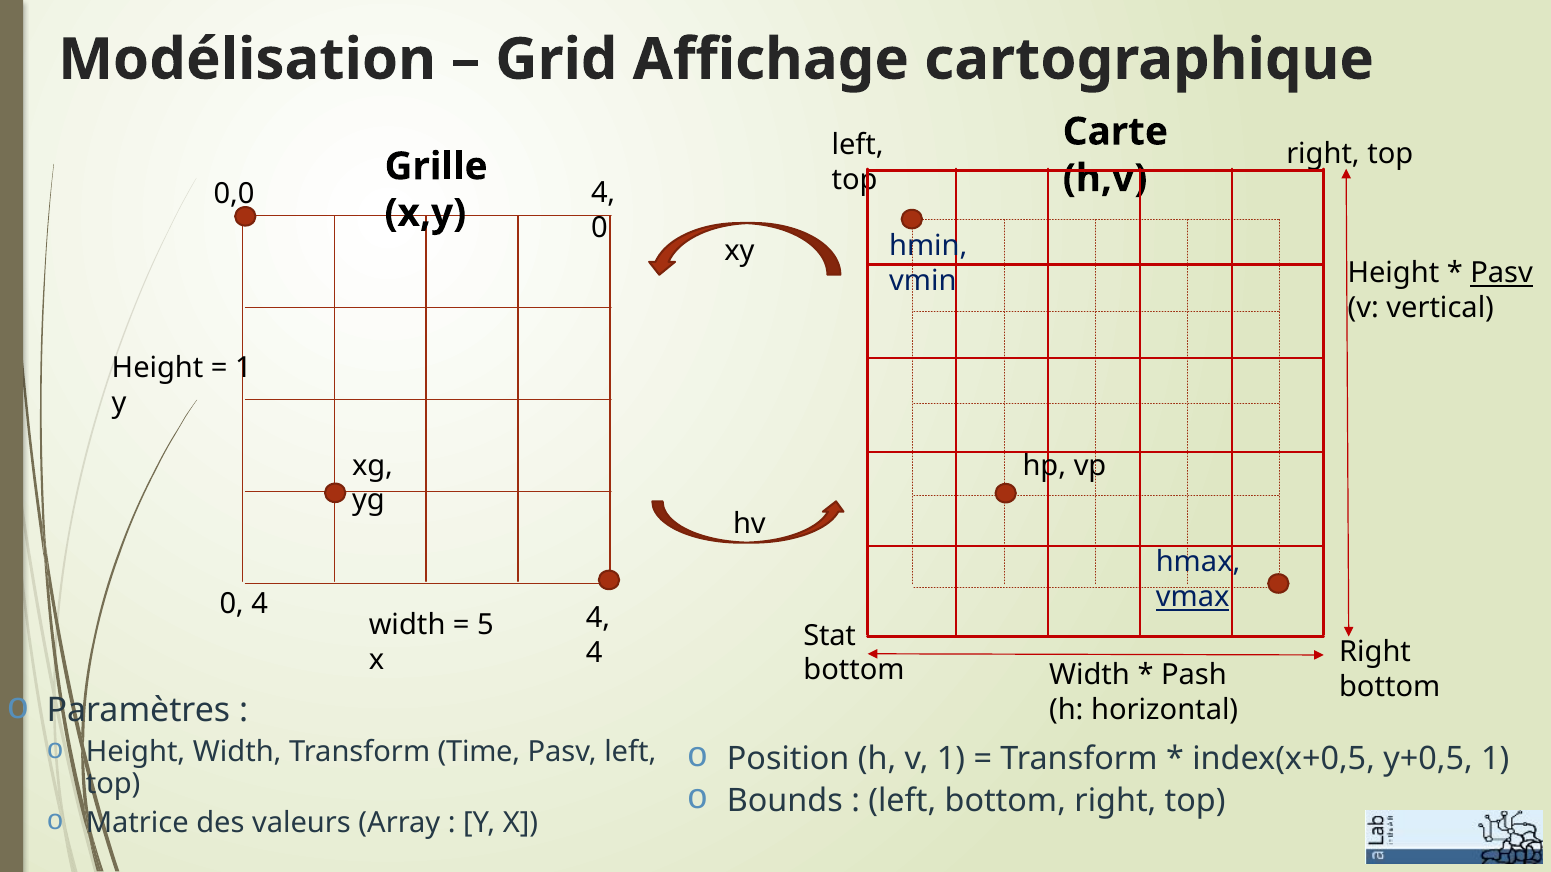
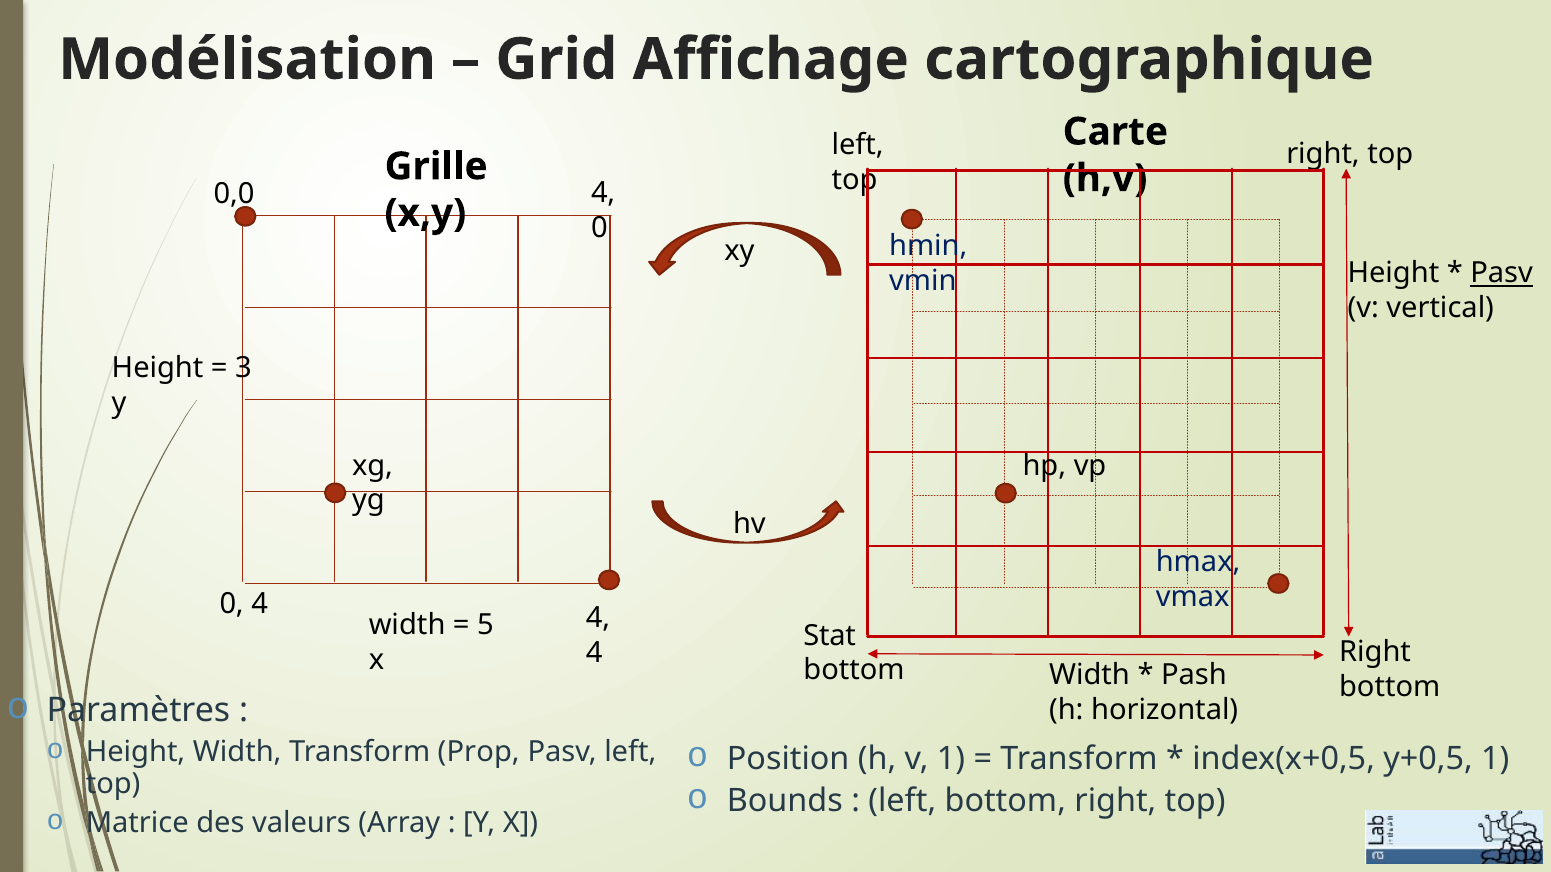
1 at (244, 368): 1 -> 3
vmax underline: present -> none
Time: Time -> Prop
